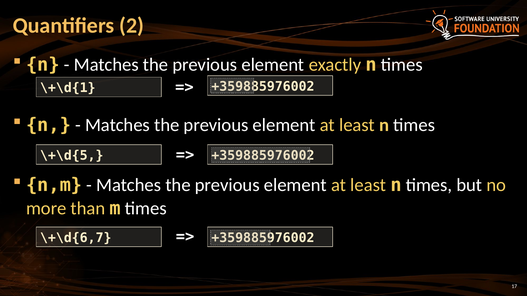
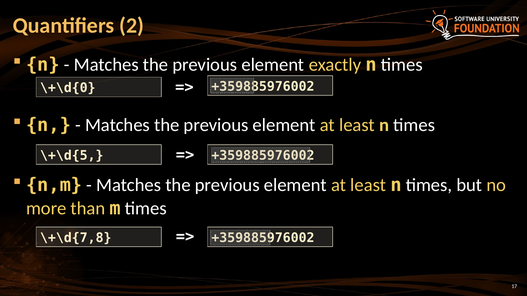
\+\d{1: \+\d{1 -> \+\d{0
\+\d{6,7: \+\d{6,7 -> \+\d{7,8
